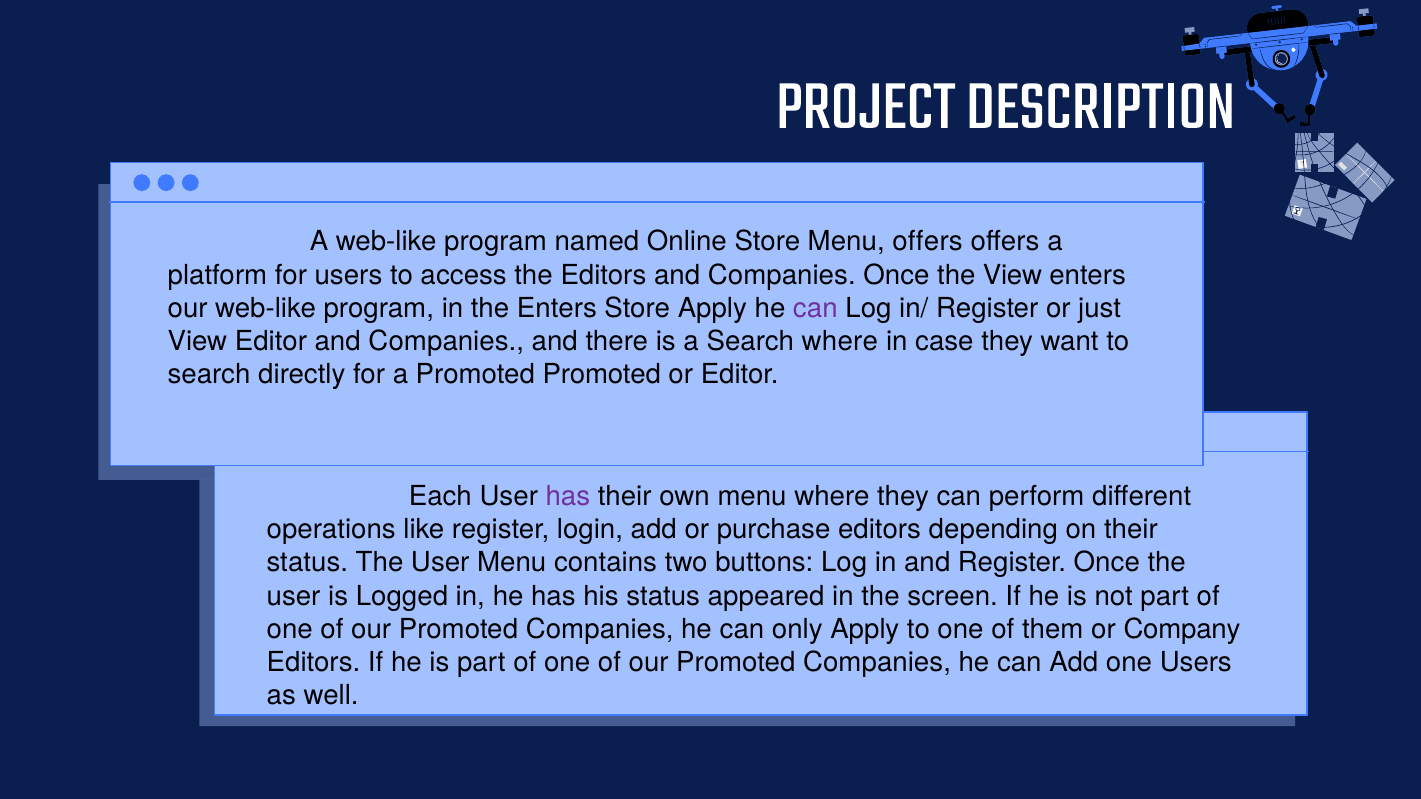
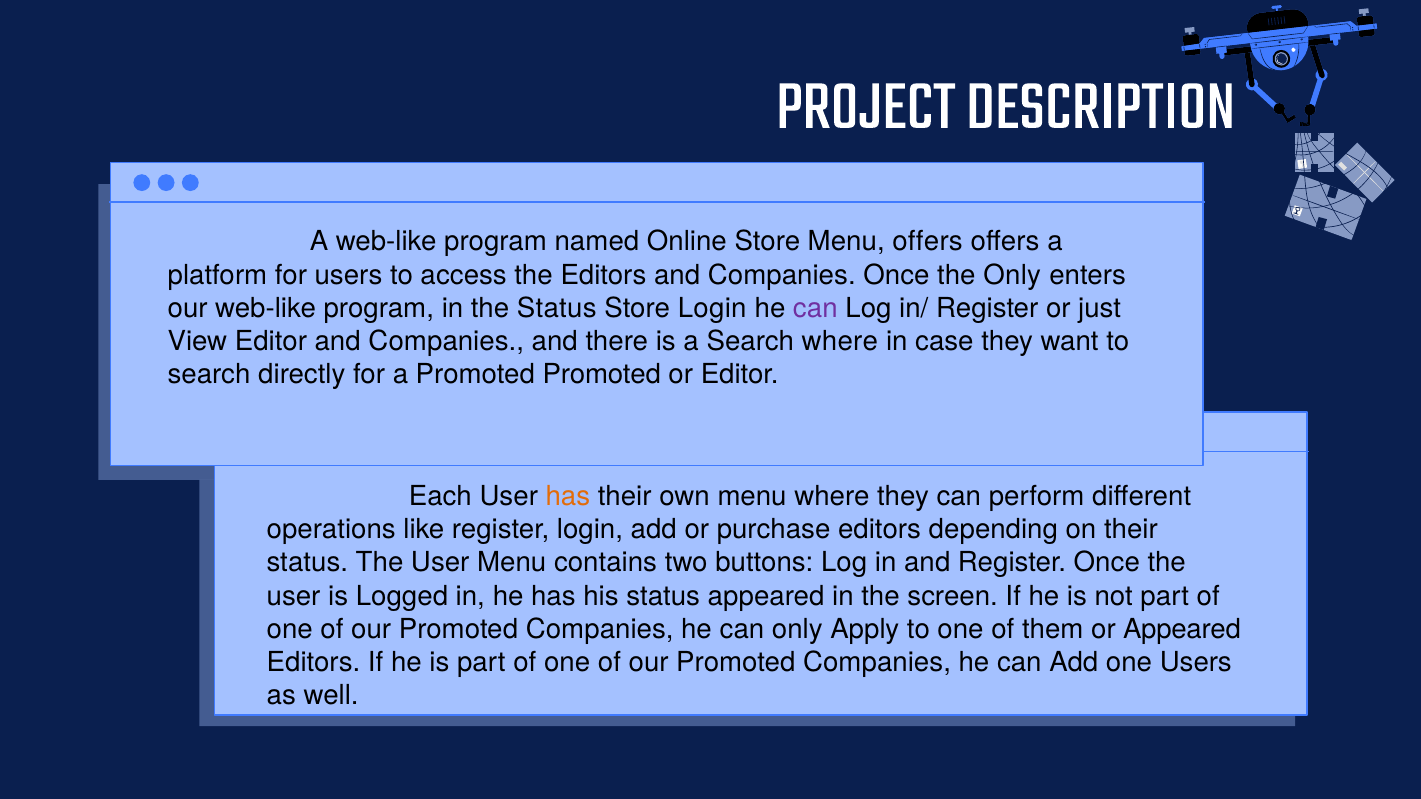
the View: View -> Only
the Enters: Enters -> Status
Store Apply: Apply -> Login
has at (568, 497) colour: purple -> orange
or Company: Company -> Appeared
